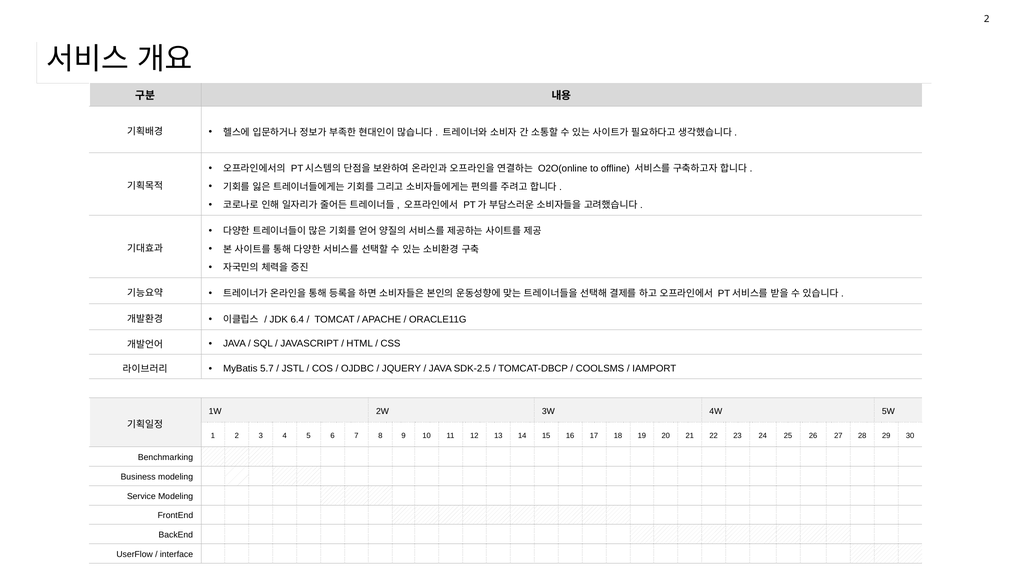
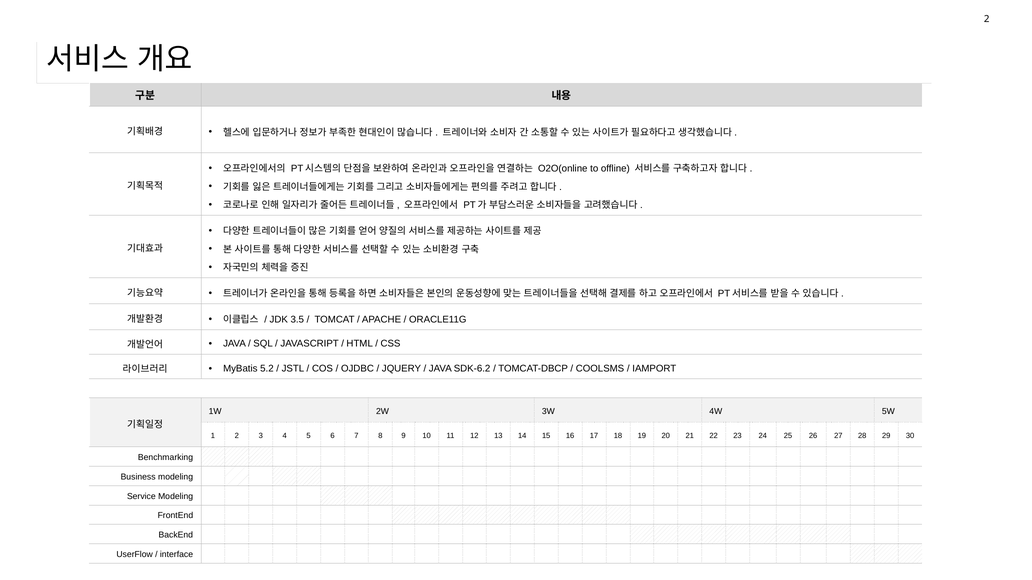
6.4: 6.4 -> 3.5
5.7: 5.7 -> 5.2
SDK-2.5: SDK-2.5 -> SDK-6.2
